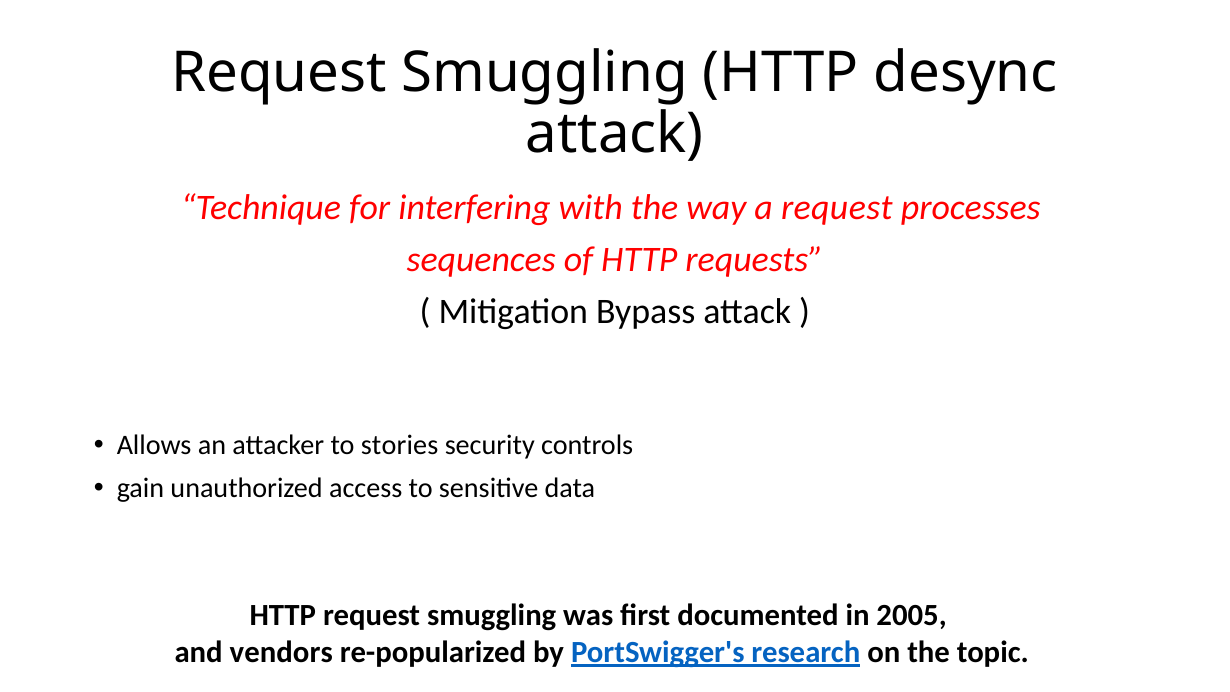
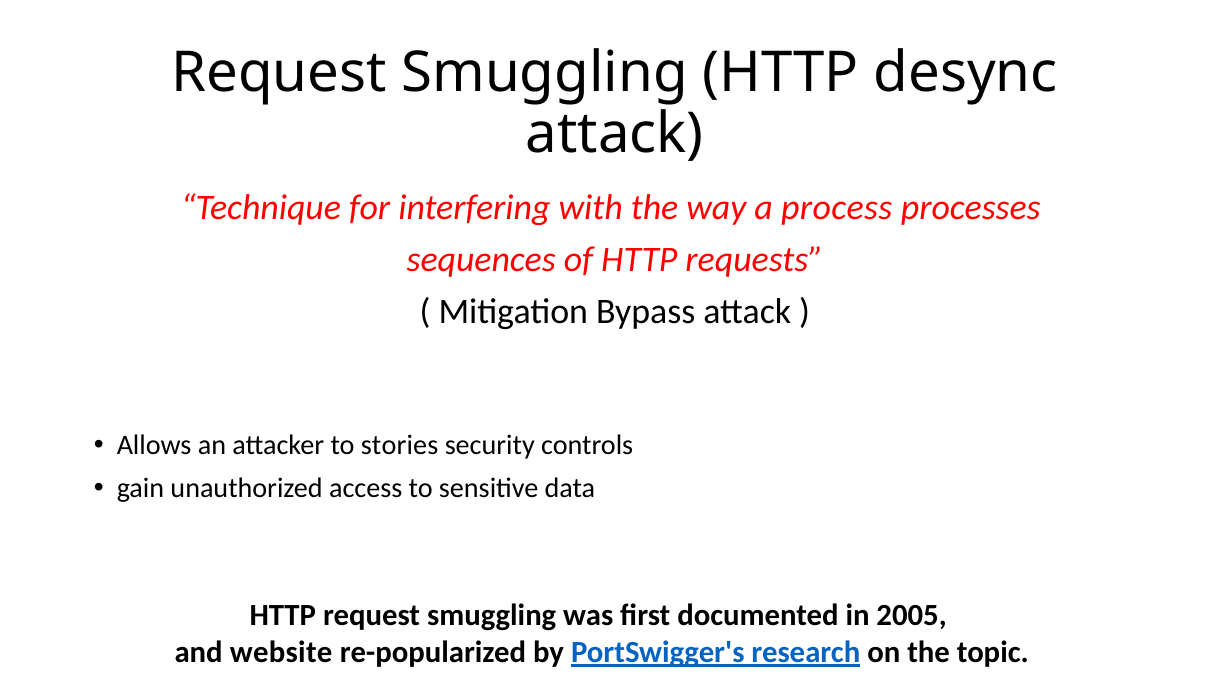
a request: request -> process
vendors: vendors -> website
